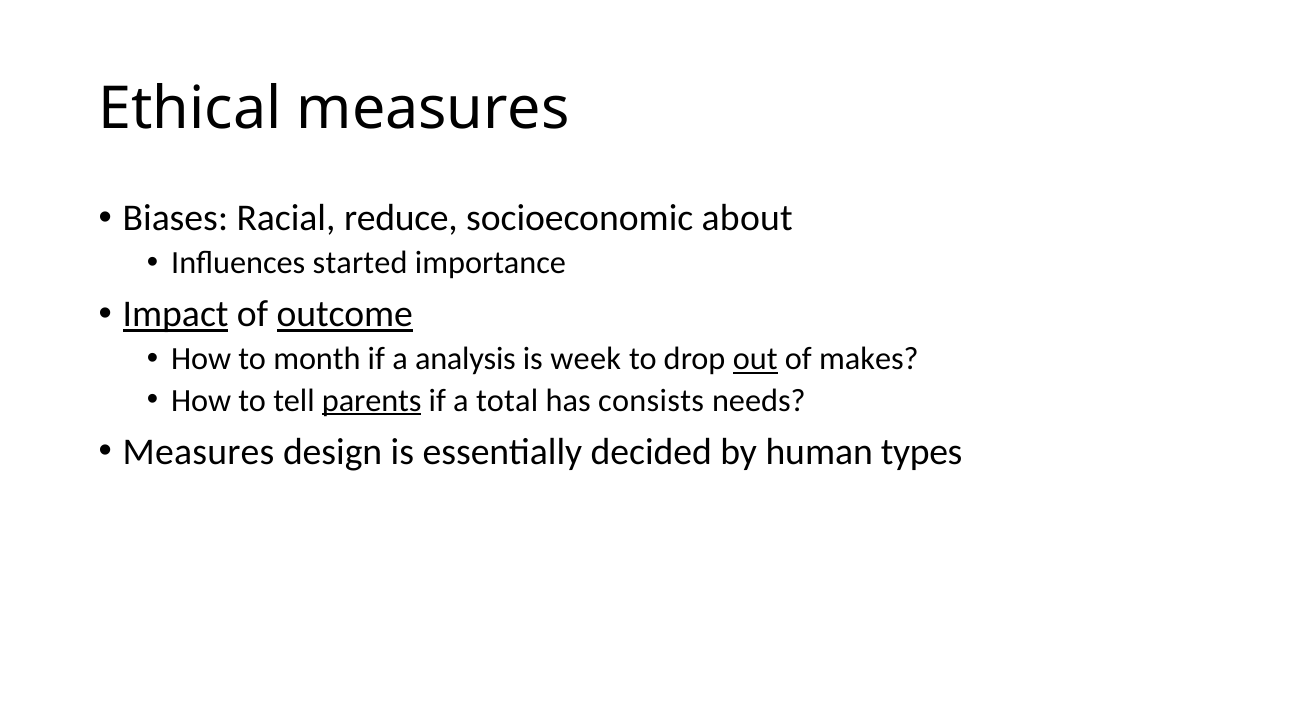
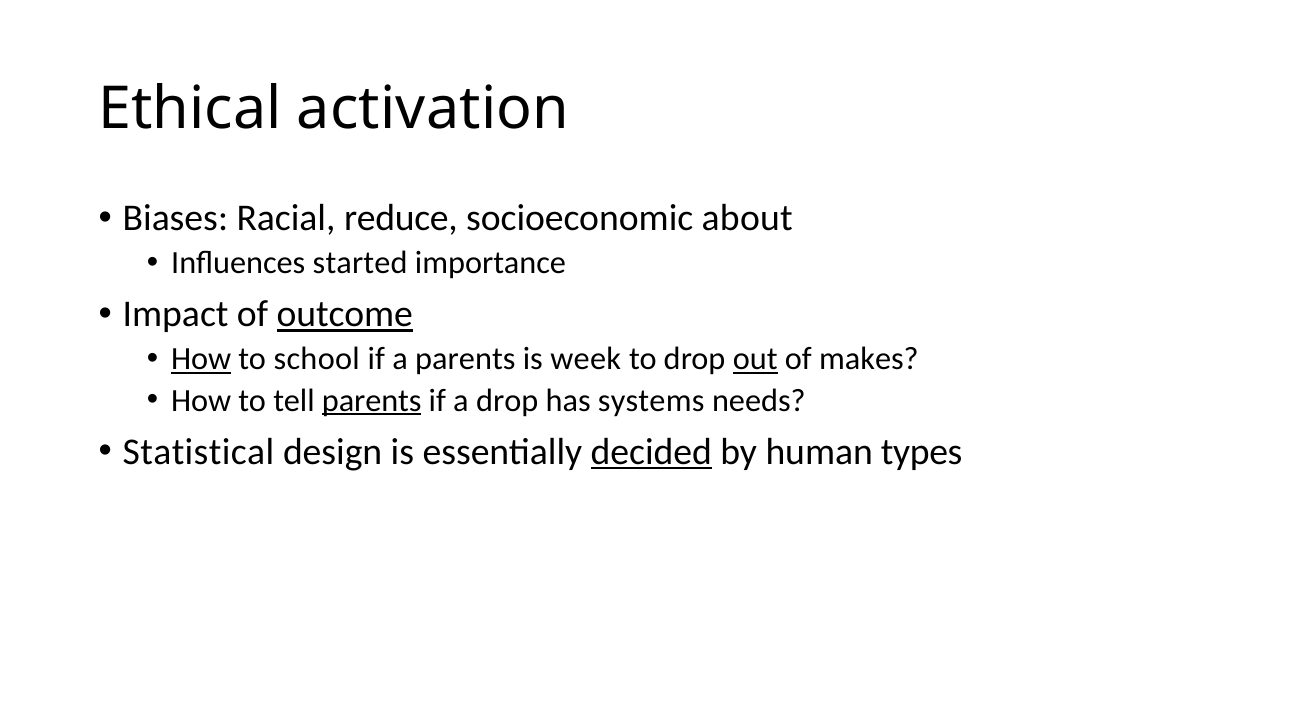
Ethical measures: measures -> activation
Impact underline: present -> none
How at (201, 359) underline: none -> present
month: month -> school
a analysis: analysis -> parents
a total: total -> drop
consists: consists -> systems
Measures at (199, 452): Measures -> Statistical
decided underline: none -> present
